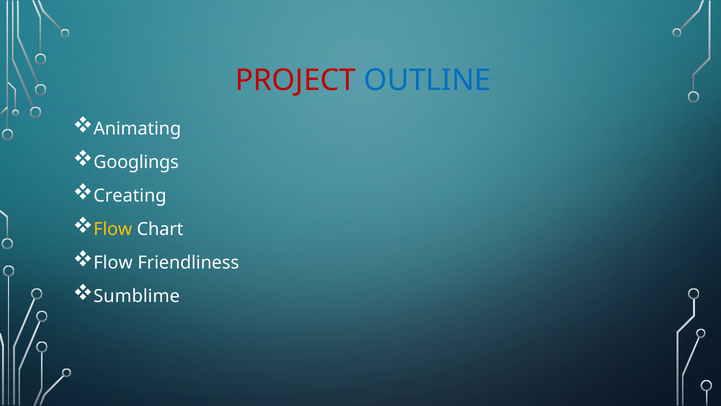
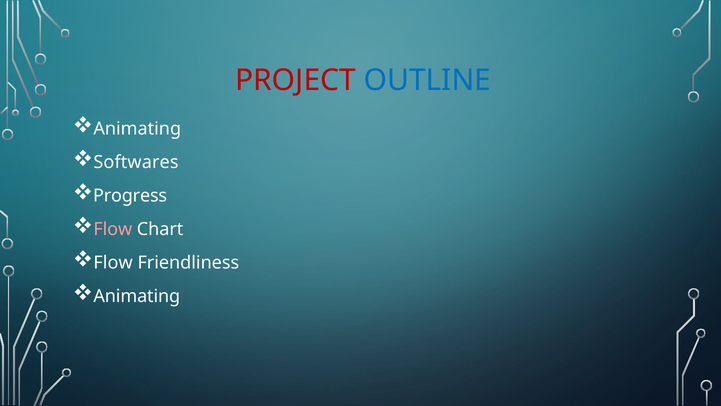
Googlings: Googlings -> Softwares
Creating: Creating -> Progress
Flow at (113, 229) colour: yellow -> pink
Sumblime at (137, 296): Sumblime -> Animating
